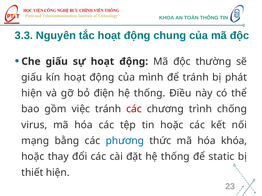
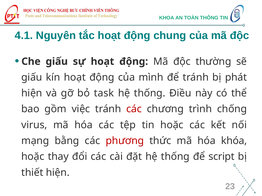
3.3: 3.3 -> 4.1
điện: điện -> task
phương colour: blue -> red
static: static -> script
